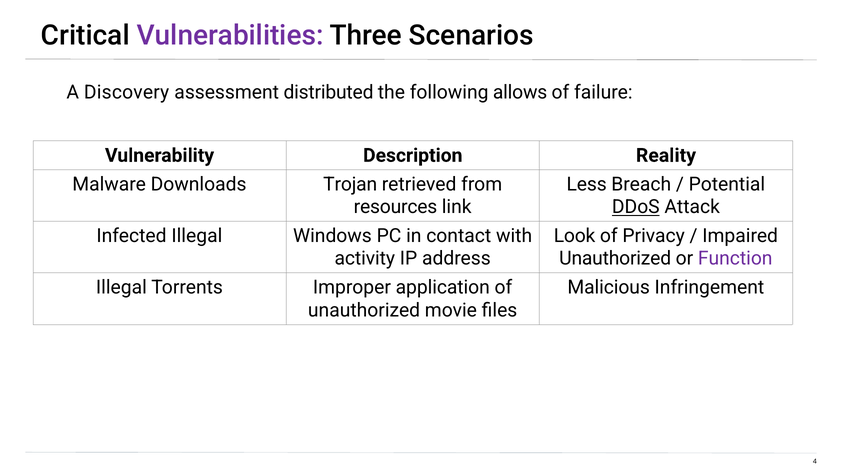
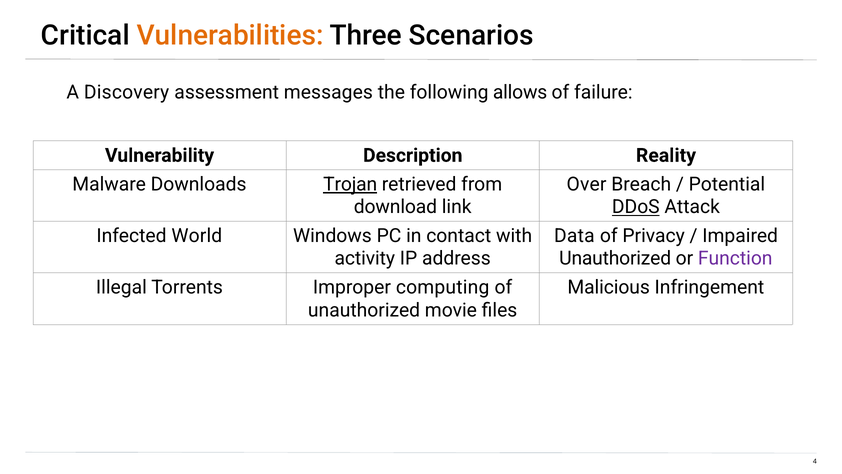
Vulnerabilities colour: purple -> orange
distributed: distributed -> messages
Trojan underline: none -> present
Less: Less -> Over
resources: resources -> download
Infected Illegal: Illegal -> World
Look: Look -> Data
application: application -> computing
